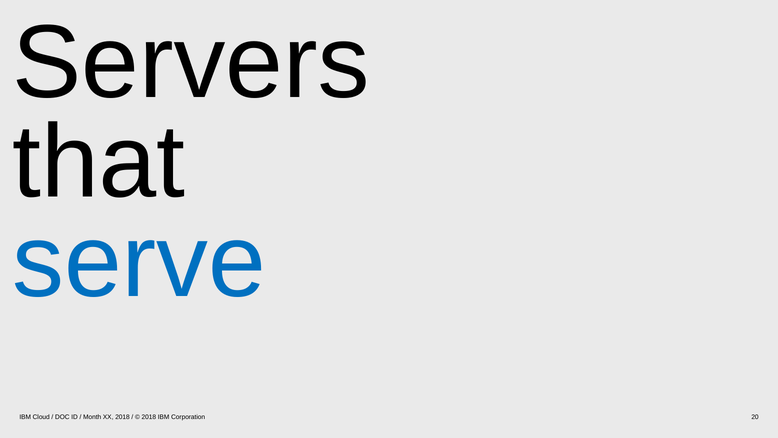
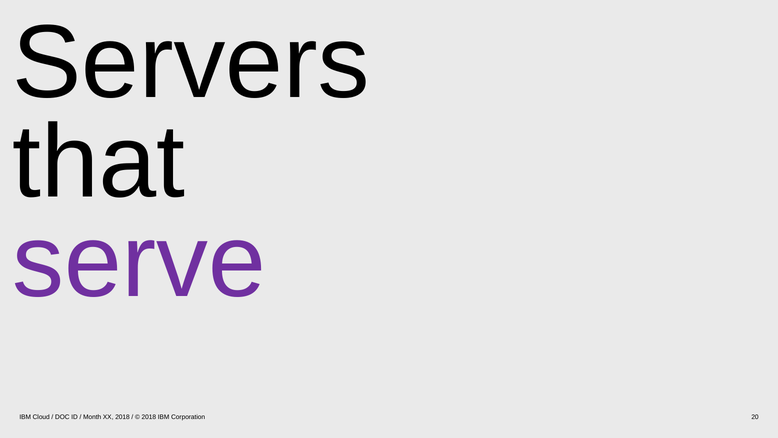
serve colour: blue -> purple
